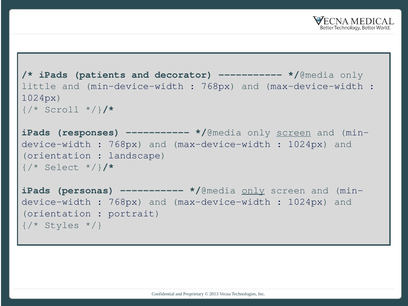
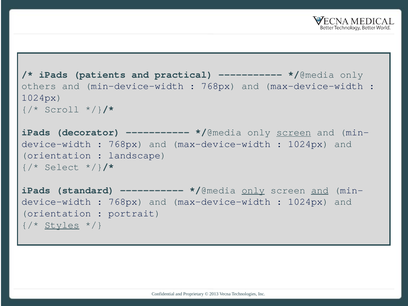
decorator: decorator -> practical
little: little -> others
responses: responses -> decorator
personas: personas -> standard
and at (320, 190) underline: none -> present
Styles underline: none -> present
